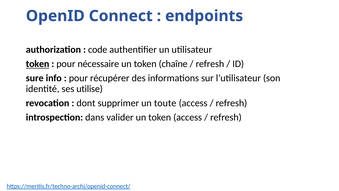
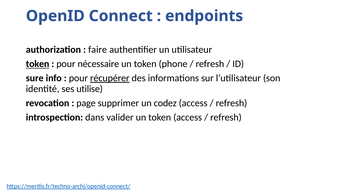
code: code -> faire
chaîne: chaîne -> phone
récupérer underline: none -> present
dont: dont -> page
toute: toute -> codez
